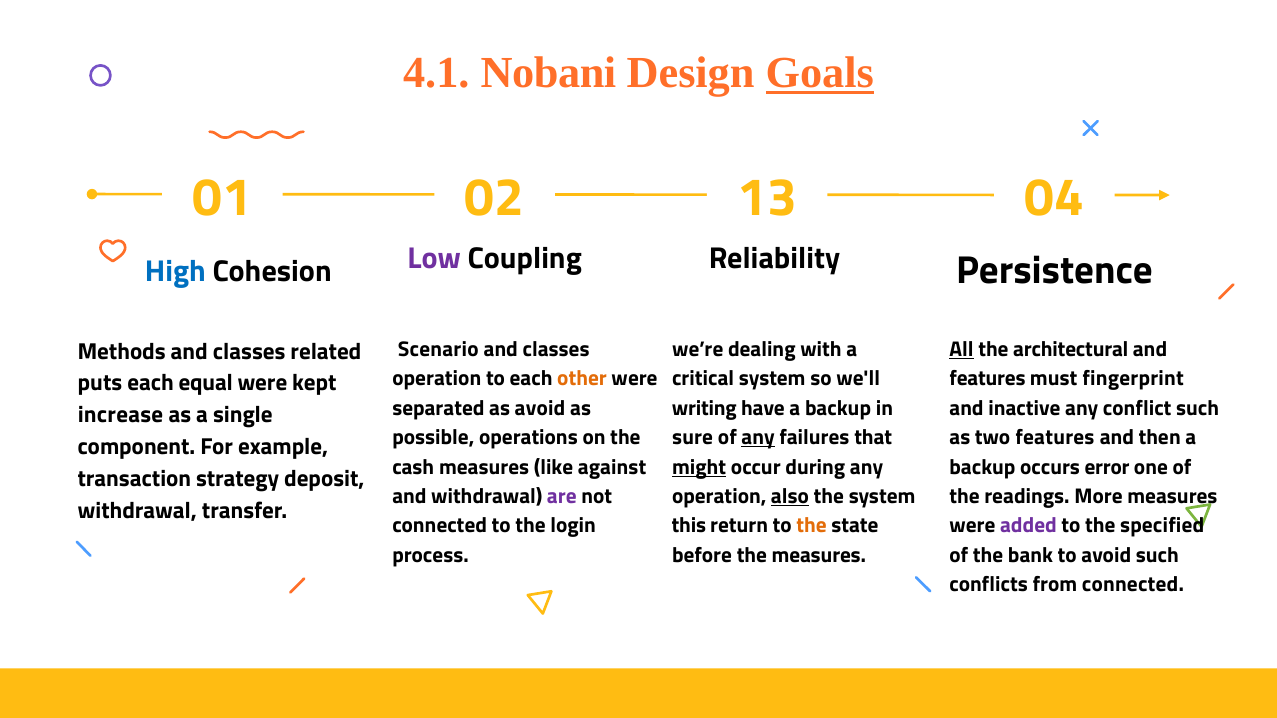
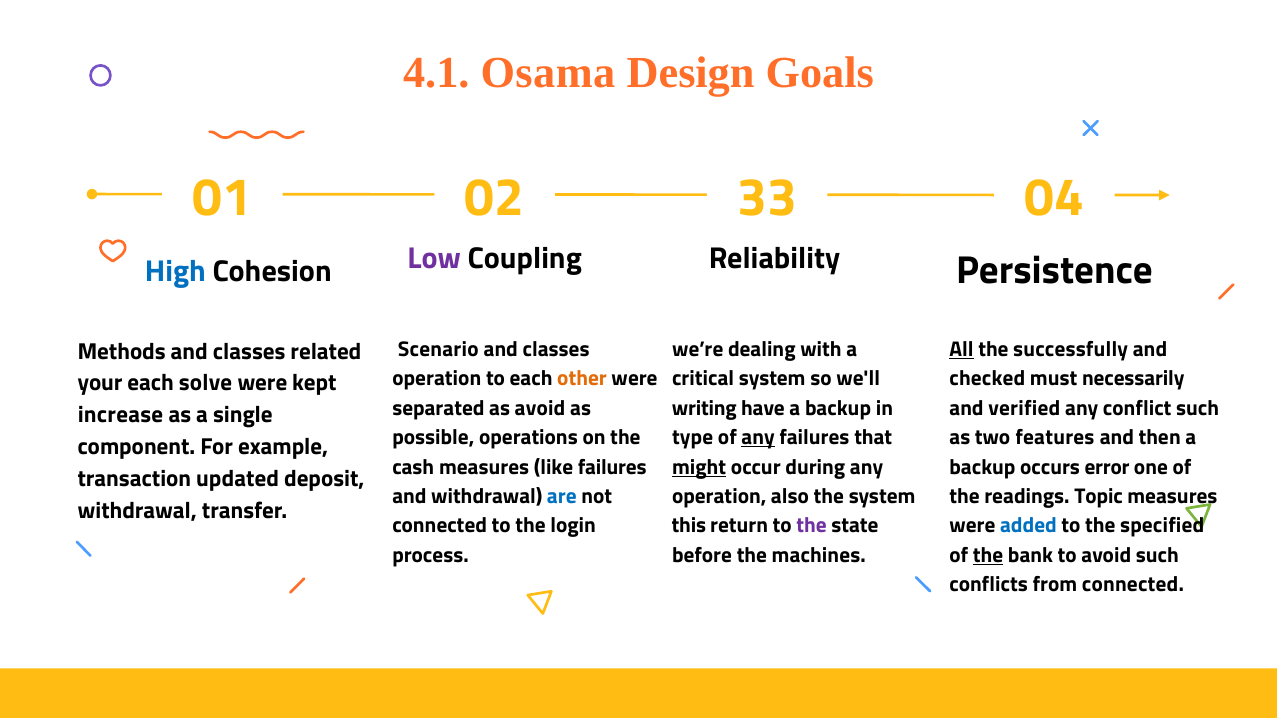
Nobani: Nobani -> Osama
Goals underline: present -> none
13: 13 -> 33
architectural: architectural -> successfully
features at (988, 379): features -> checked
fingerprint: fingerprint -> necessarily
puts: puts -> your
equal: equal -> solve
inactive: inactive -> verified
sure: sure -> type
like against: against -> failures
strategy: strategy -> updated
are colour: purple -> blue
also underline: present -> none
More: More -> Topic
the at (812, 526) colour: orange -> purple
added colour: purple -> blue
the measures: measures -> machines
the at (988, 555) underline: none -> present
